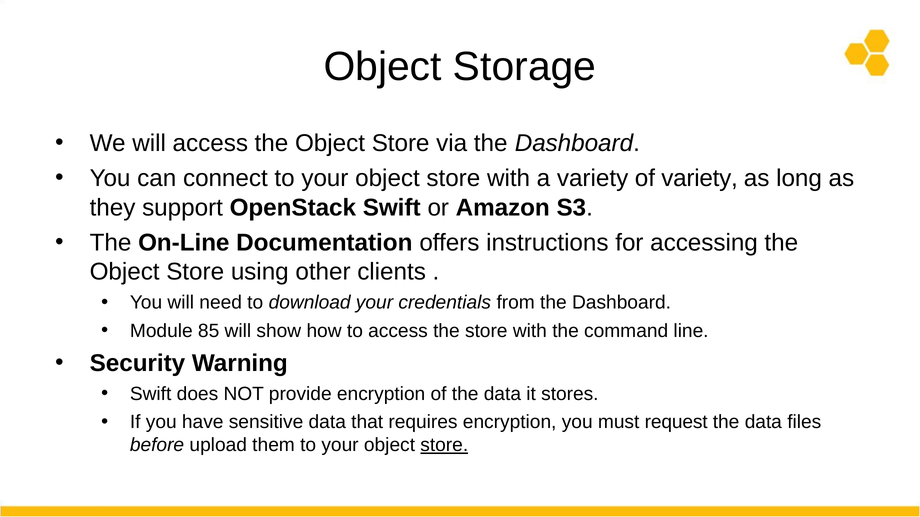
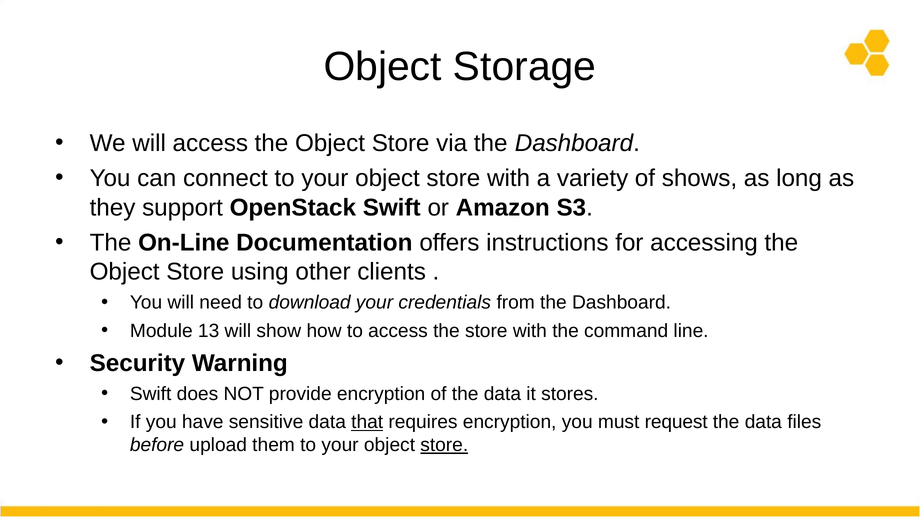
of variety: variety -> shows
85: 85 -> 13
that underline: none -> present
